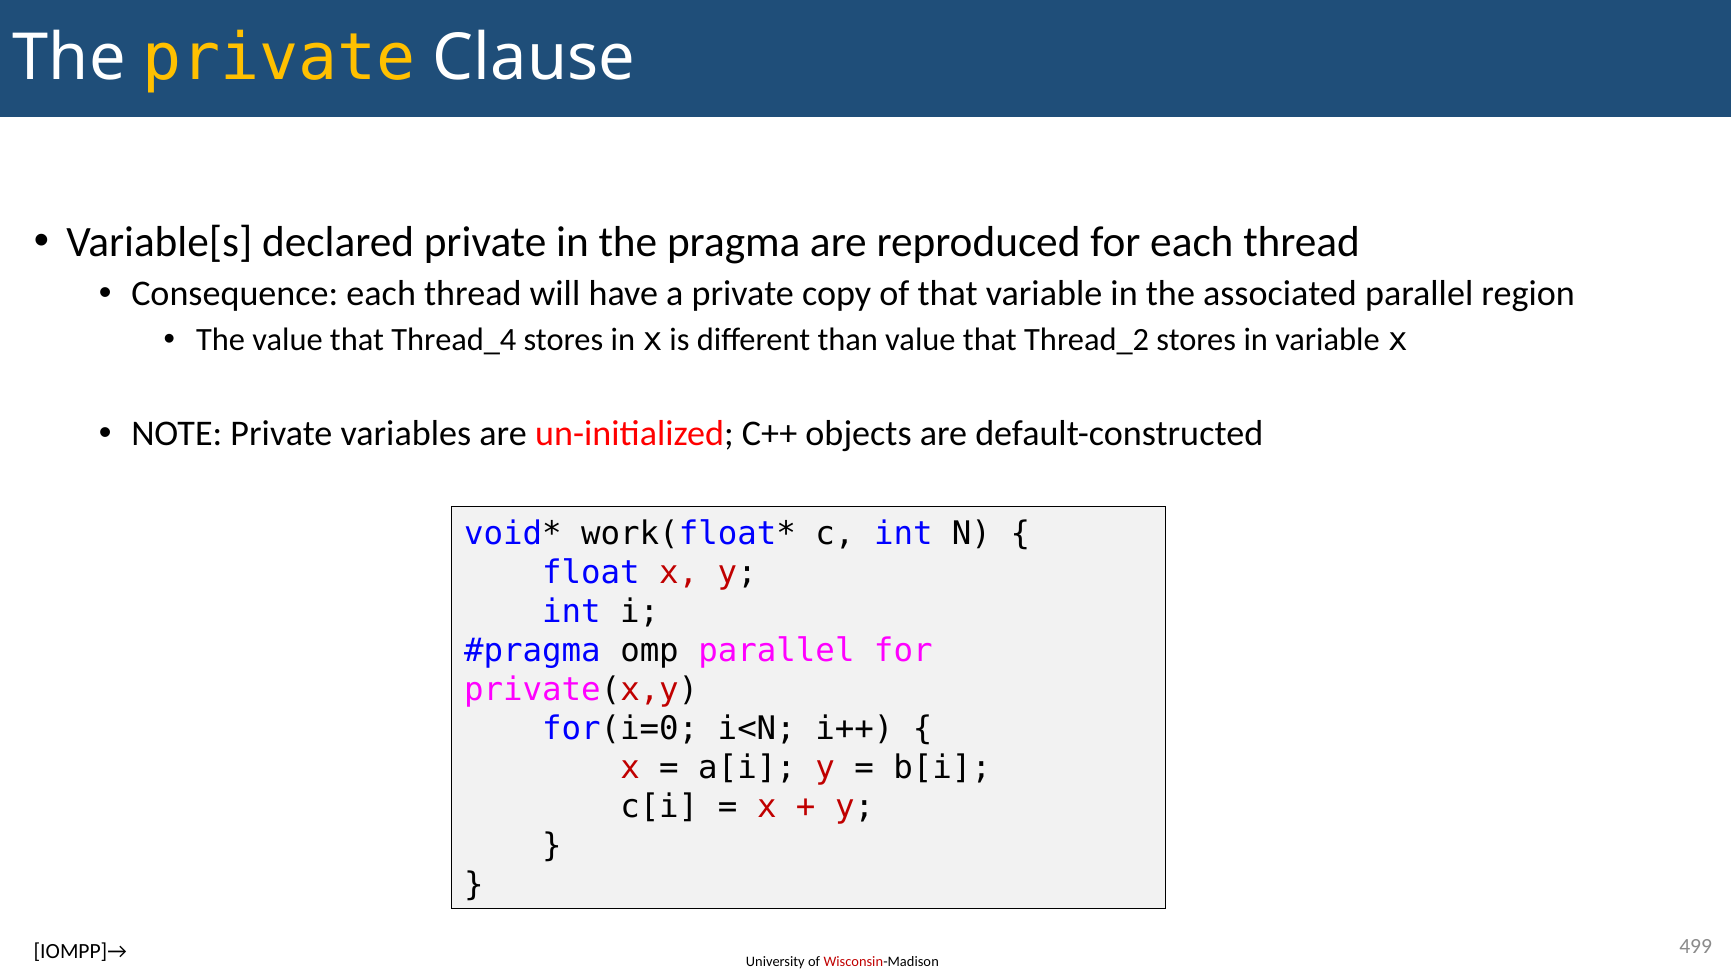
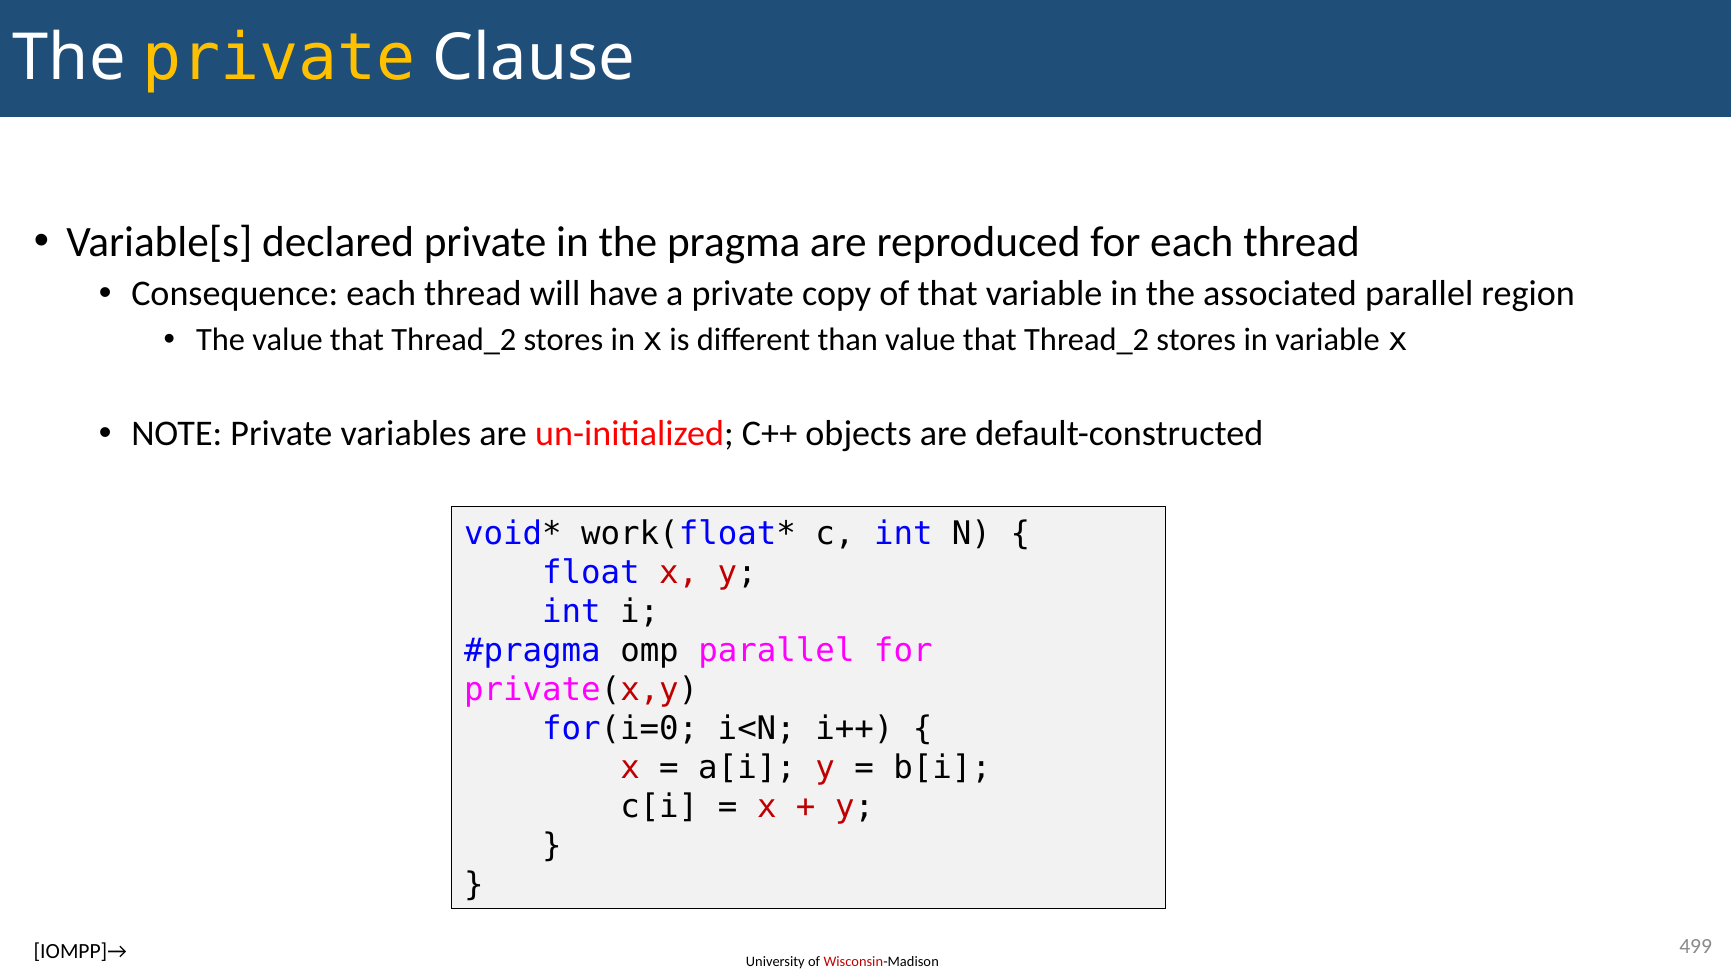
The value that Thread_4: Thread_4 -> Thread_2
